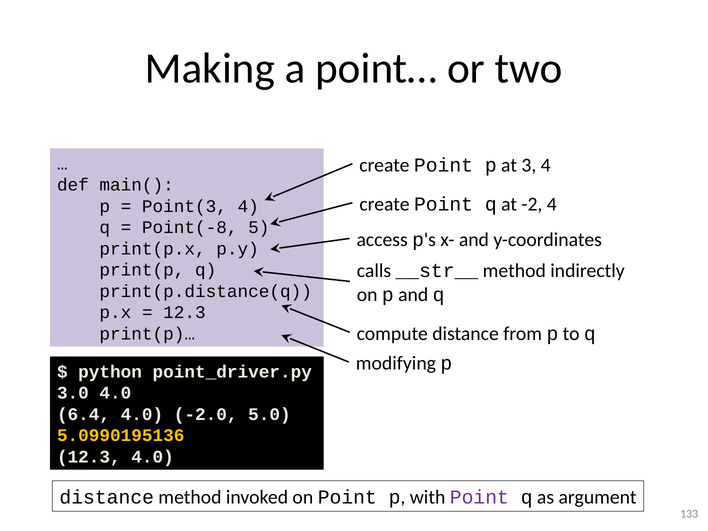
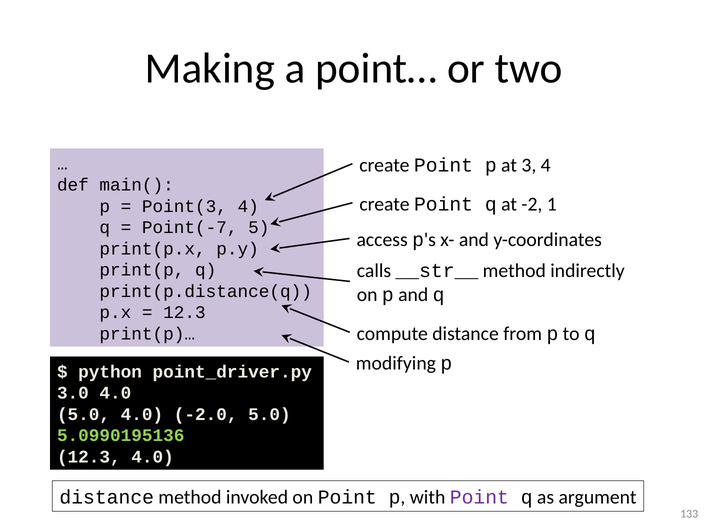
-2 4: 4 -> 1
Point(-8: Point(-8 -> Point(-7
6.4 at (84, 414): 6.4 -> 5.0
5.0990195136 colour: yellow -> light green
